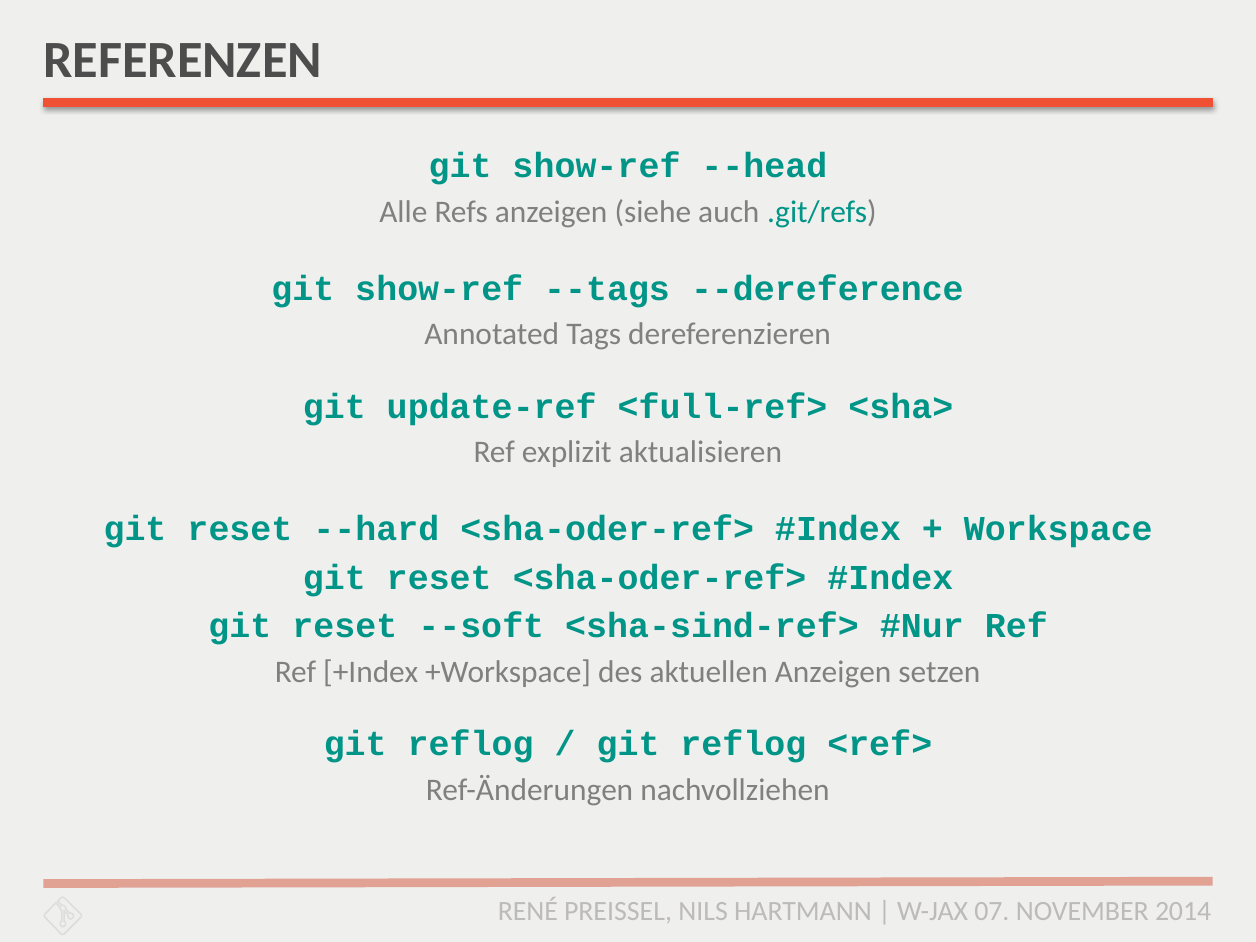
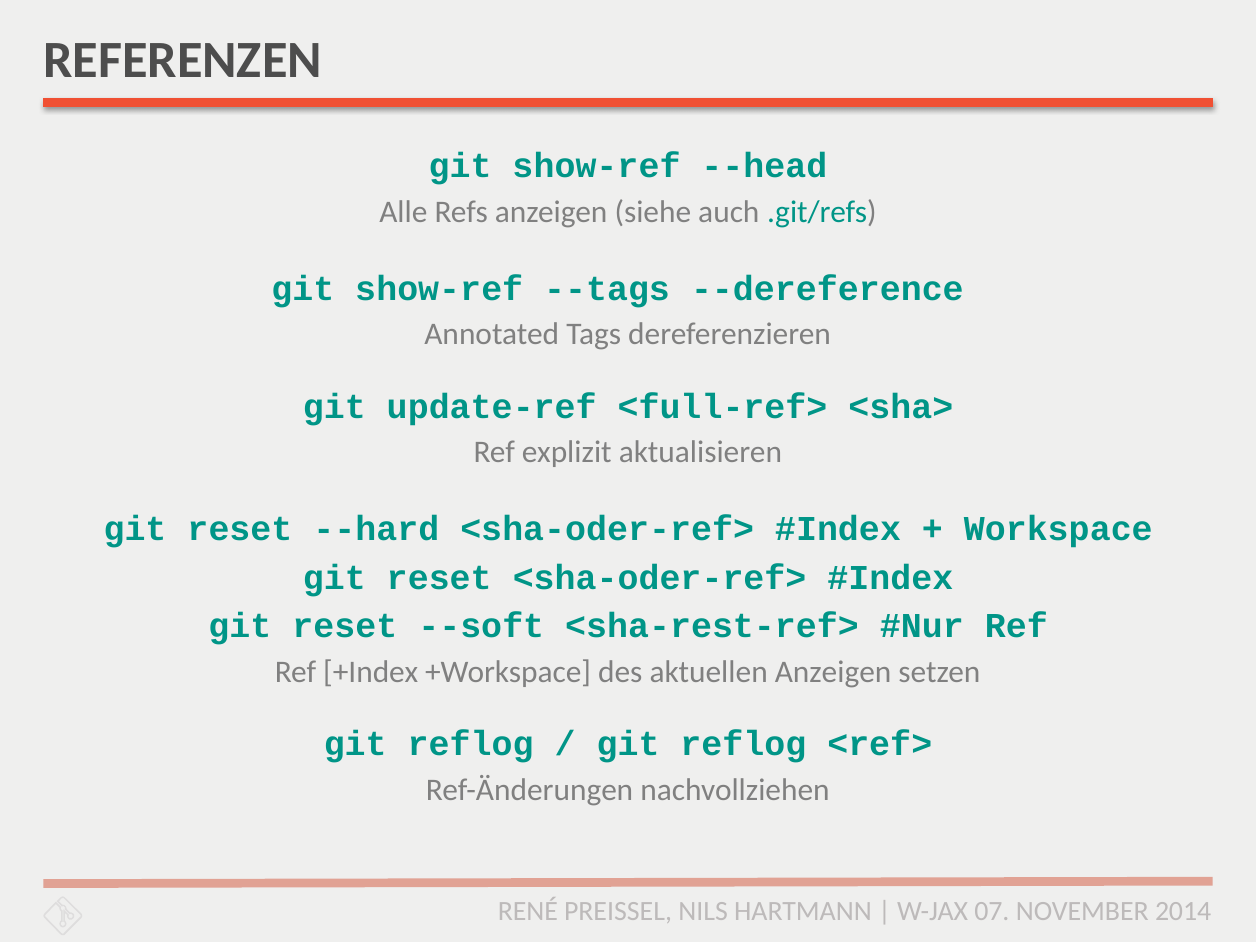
<sha-sind-ref>: <sha-sind-ref> -> <sha-rest-ref>
